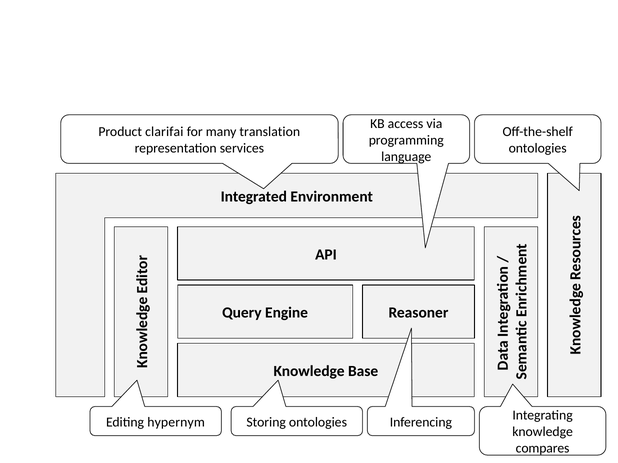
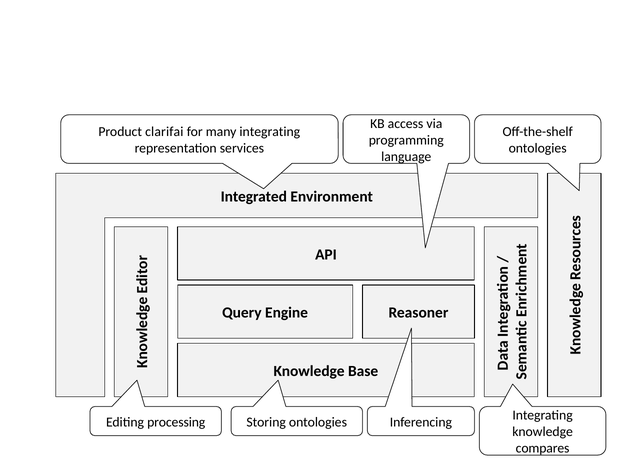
many translation: translation -> integrating
hypernym: hypernym -> processing
